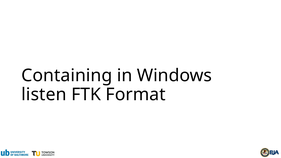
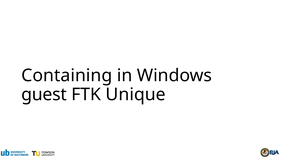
listen: listen -> guest
Format: Format -> Unique
